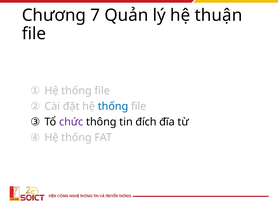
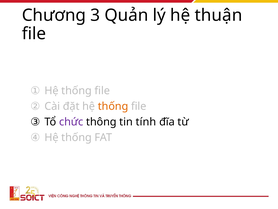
7: 7 -> 3
thống at (113, 106) colour: blue -> orange
đích: đích -> tính
